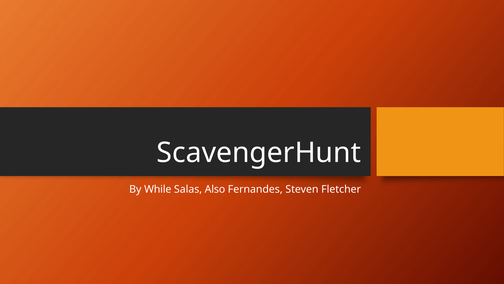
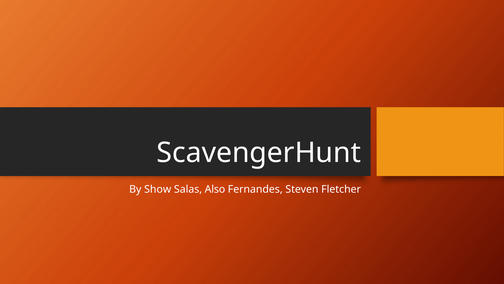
While: While -> Show
